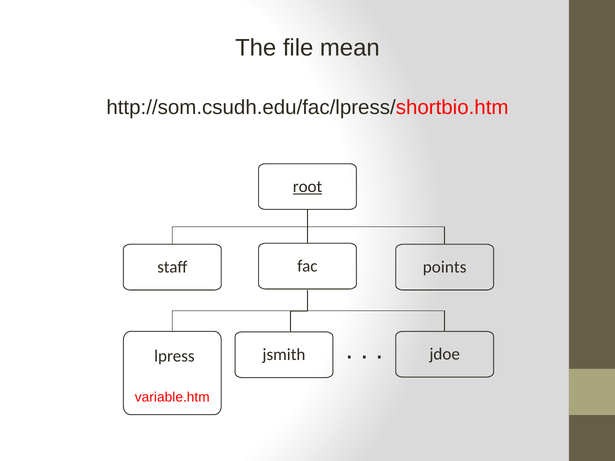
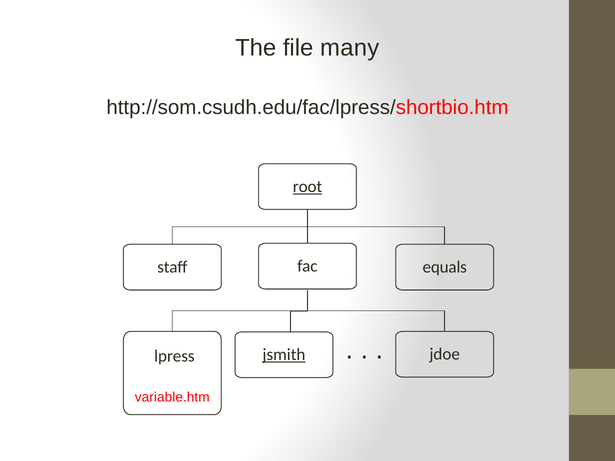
mean: mean -> many
points: points -> equals
jsmith underline: none -> present
